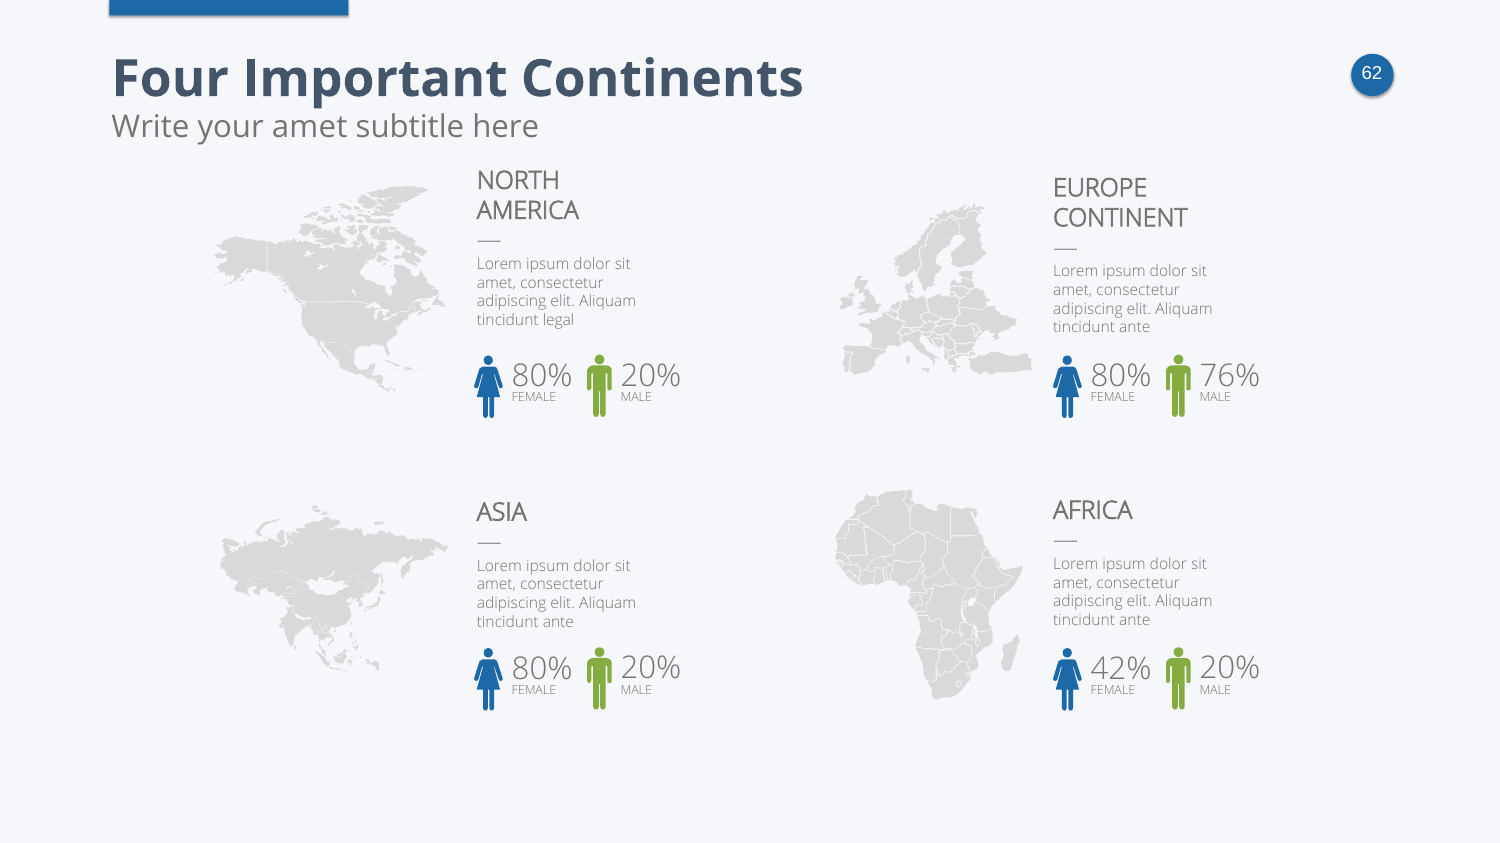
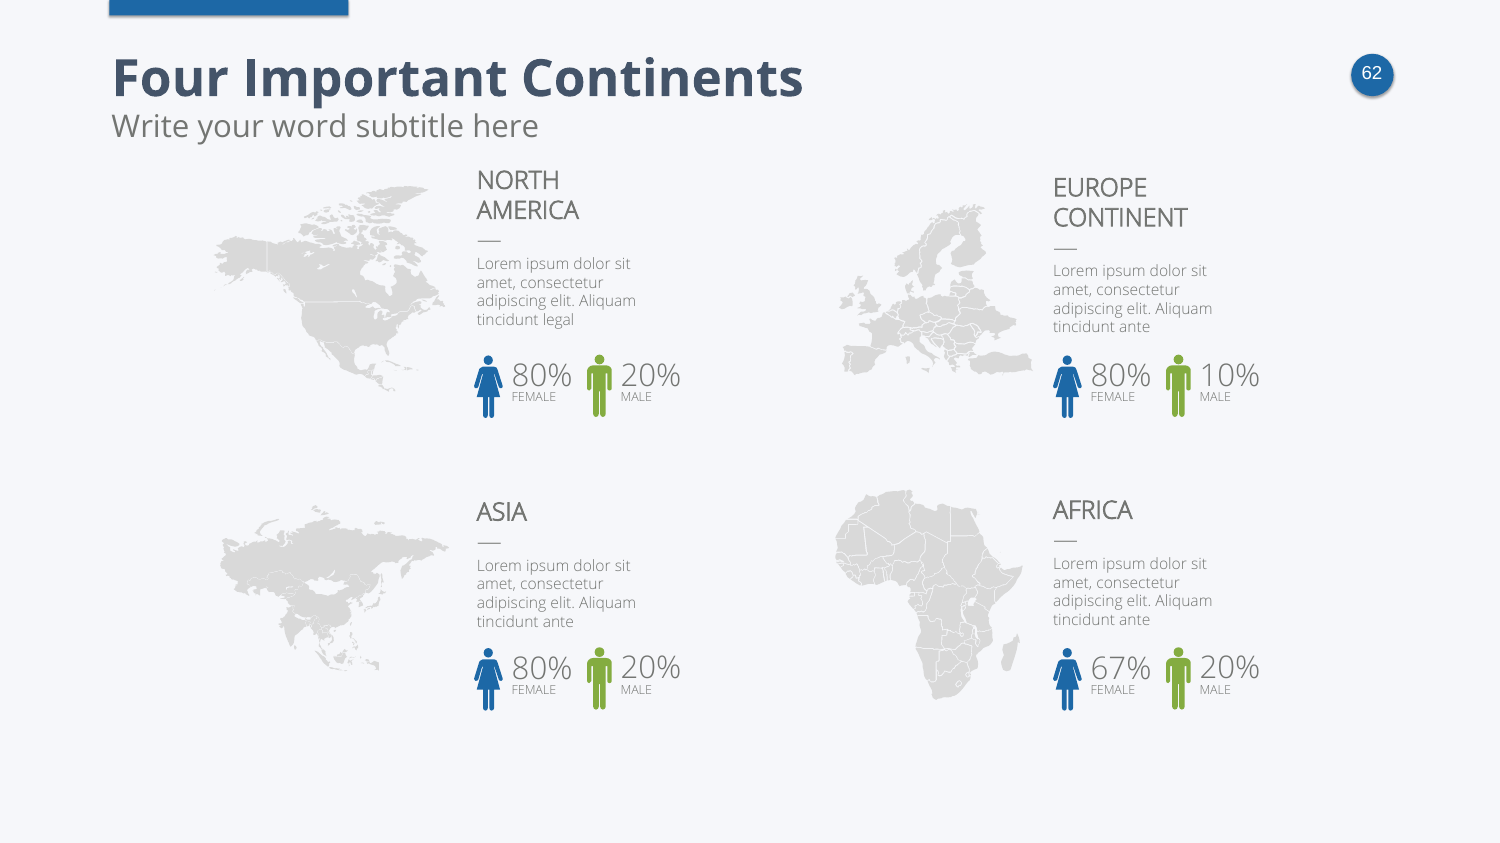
your amet: amet -> word
76%: 76% -> 10%
42%: 42% -> 67%
